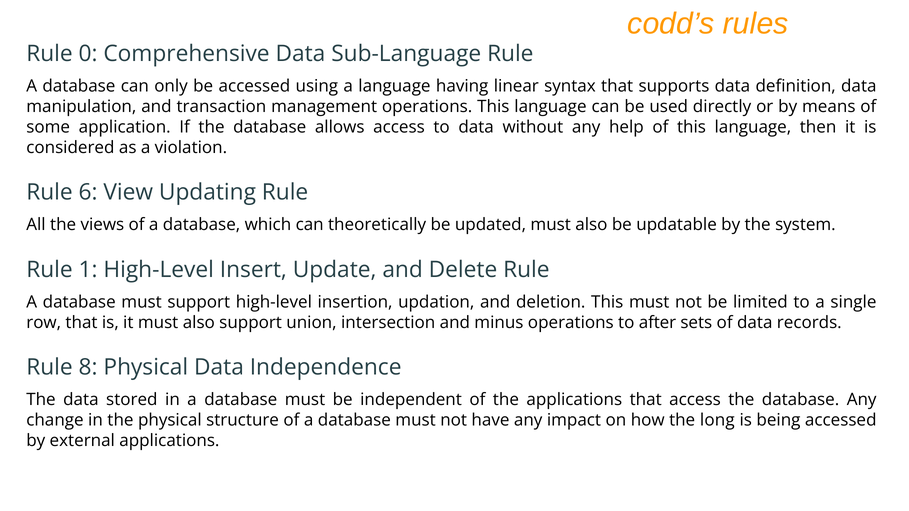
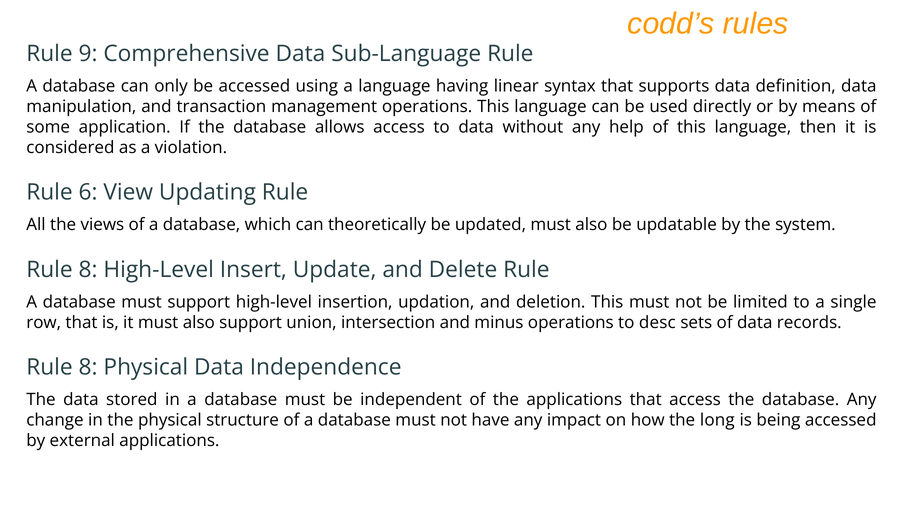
0: 0 -> 9
1 at (88, 270): 1 -> 8
after: after -> desc
